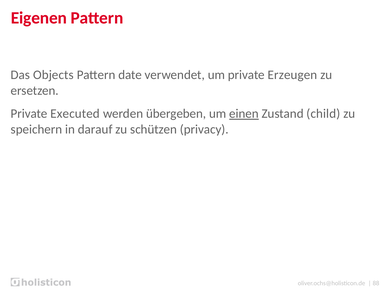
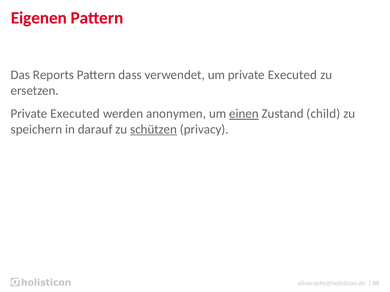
Objects: Objects -> Reports
date: date -> dass
um private Erzeugen: Erzeugen -> Executed
übergeben: übergeben -> anonymen
schützen underline: none -> present
